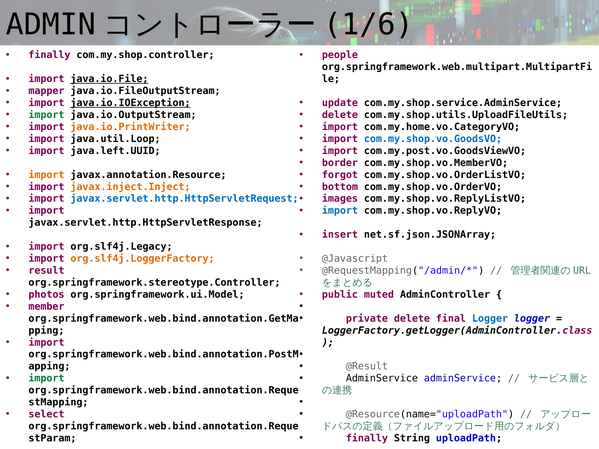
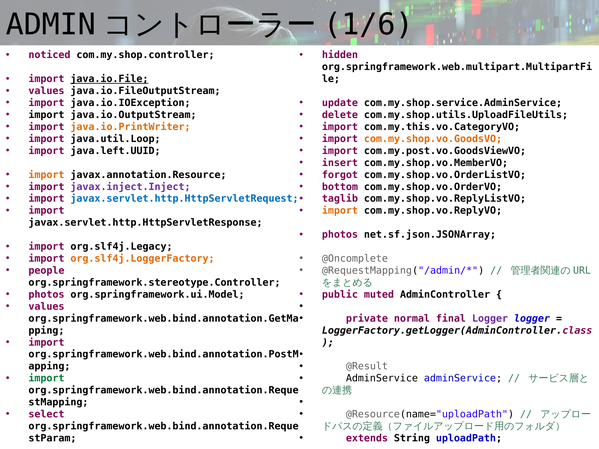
finally at (49, 55): finally -> noticed
people: people -> hidden
mapper at (46, 91): mapper -> values
java.io.IOException underline: present -> none
import at (46, 115) colour: green -> black
com.my.home.vo.CategoryVO: com.my.home.vo.CategoryVO -> com.my.this.vo.CategoryVO
com.my.shop.vo.GoodsVO colour: blue -> orange
border: border -> insert
javax.inject.Inject colour: orange -> purple
images: images -> taglib
import at (340, 211) colour: blue -> orange
insert at (340, 235): insert -> photos
@Javascript: @Javascript -> @Oncomplete
result: result -> people
member at (46, 307): member -> values
private delete: delete -> normal
Logger at (490, 319) colour: blue -> purple
finally at (367, 438): finally -> extends
